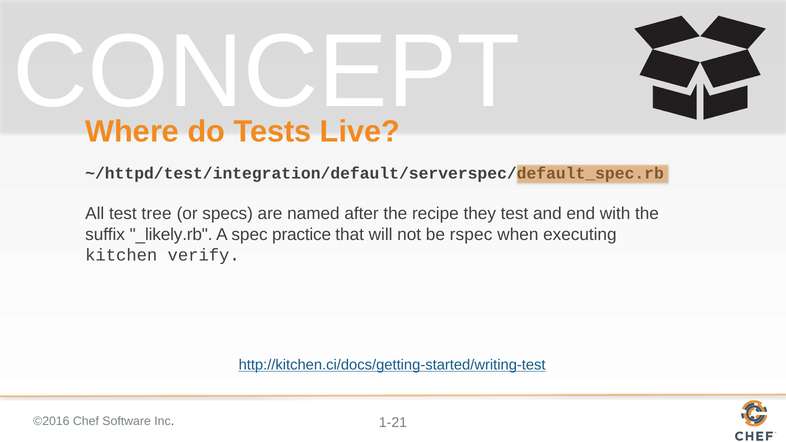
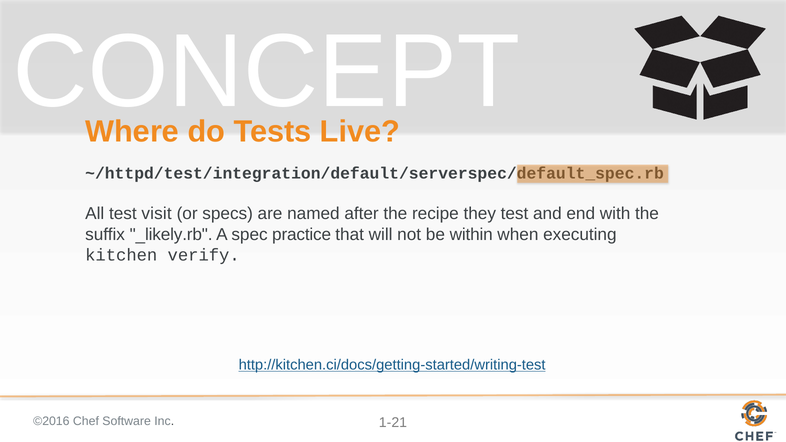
tree: tree -> visit
rspec: rspec -> within
